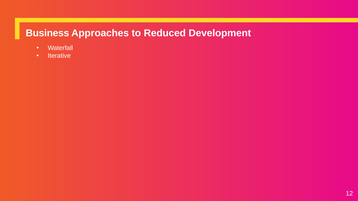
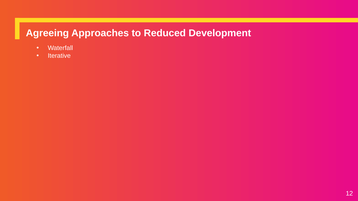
Business: Business -> Agreeing
